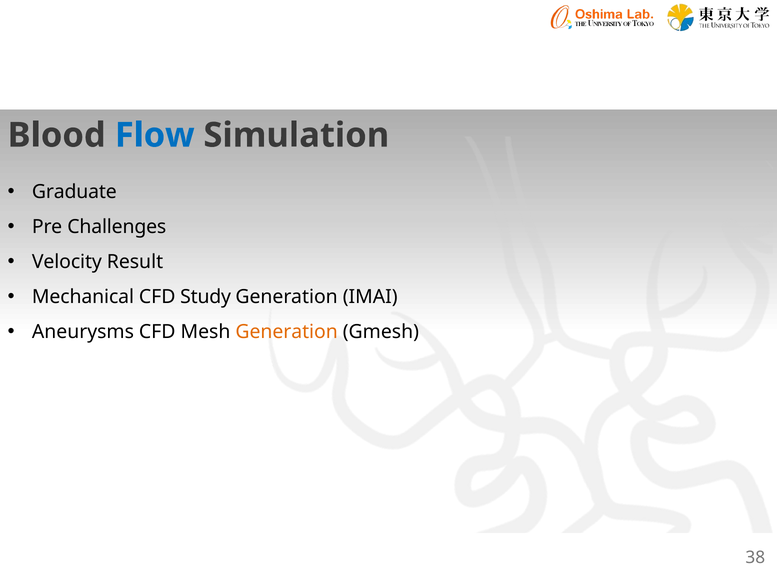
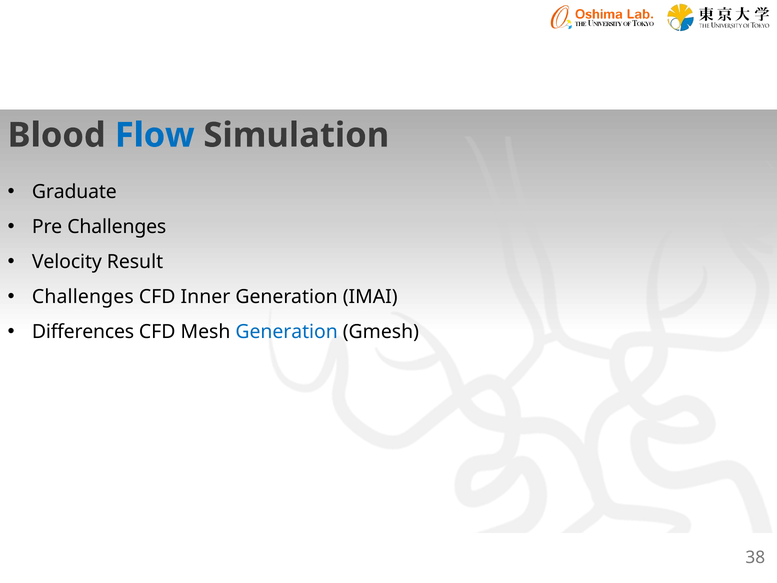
Mechanical at (83, 297): Mechanical -> Challenges
Study: Study -> Inner
Aneurysms: Aneurysms -> Differences
Generation at (287, 332) colour: orange -> blue
